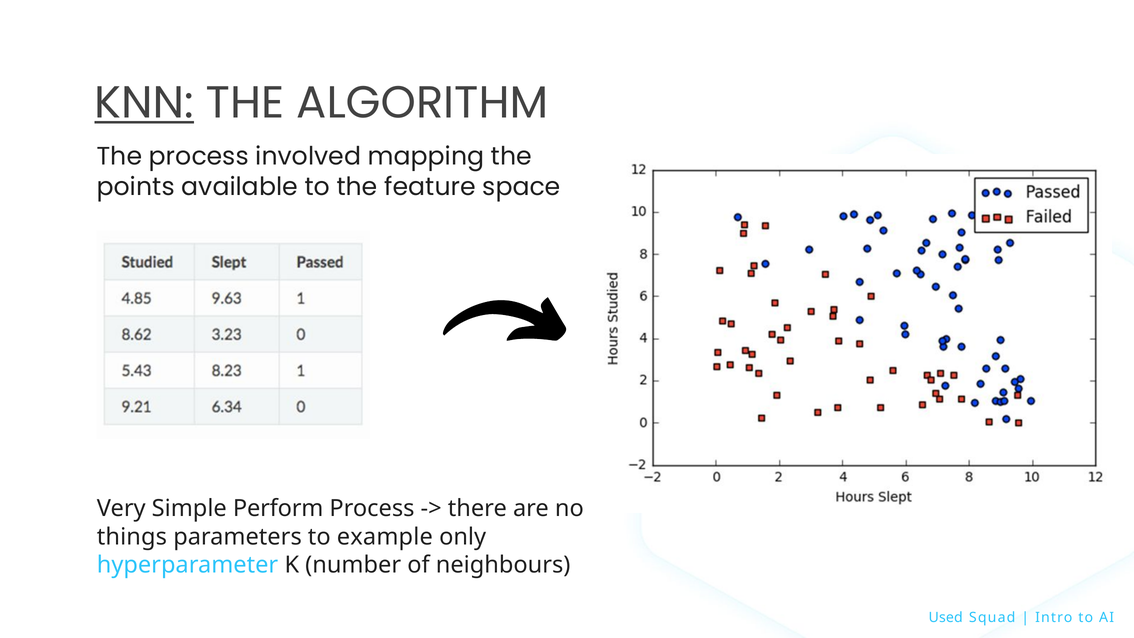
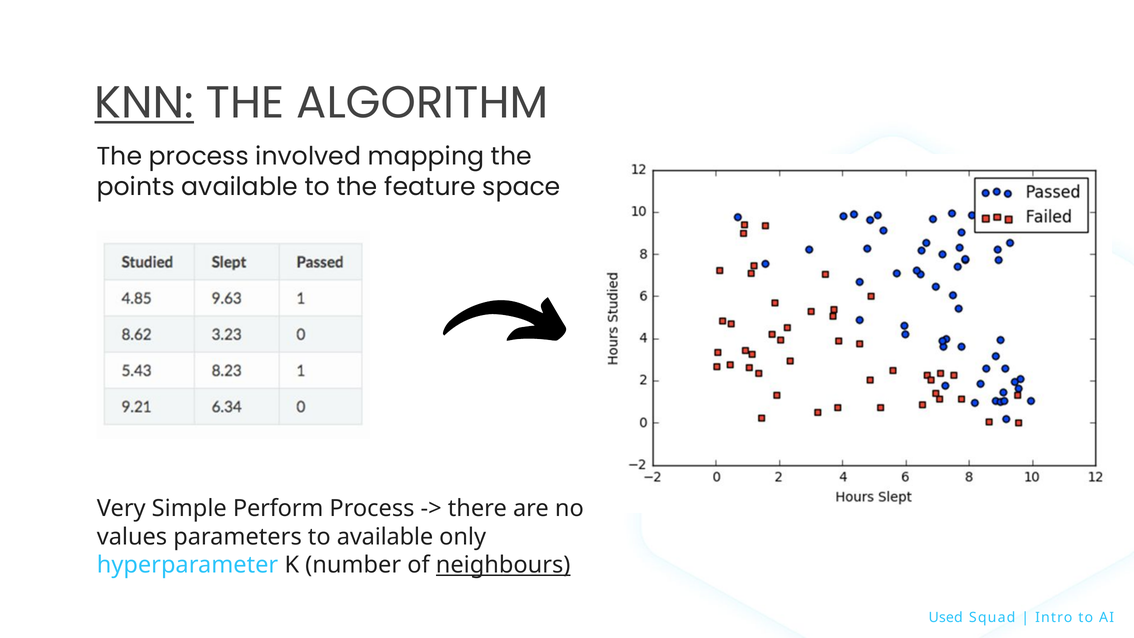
things: things -> values
to example: example -> available
neighbours underline: none -> present
